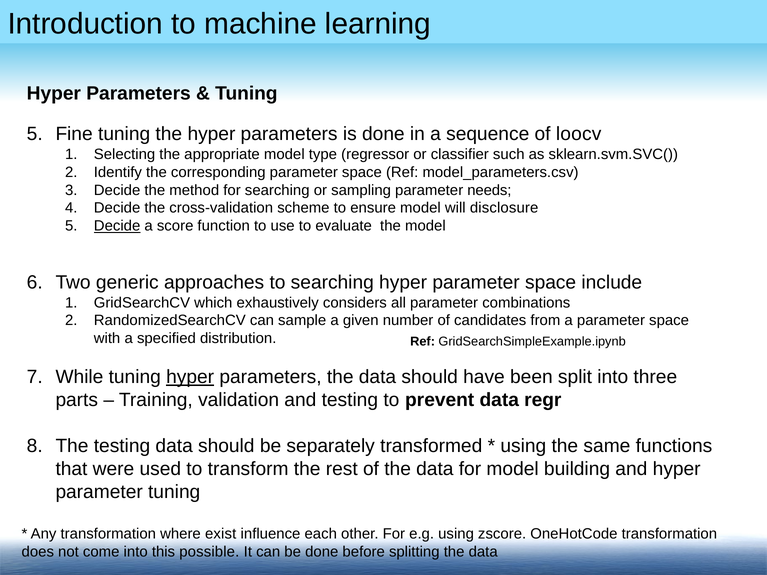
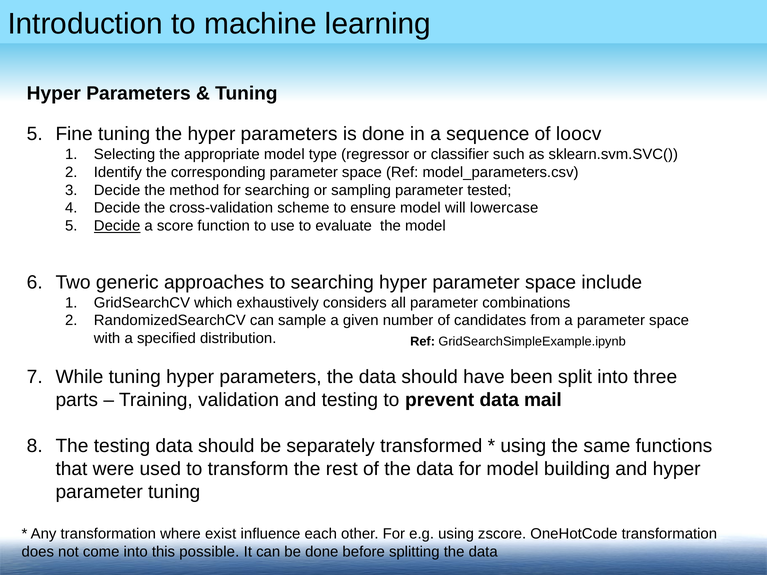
needs: needs -> tested
disclosure: disclosure -> lowercase
hyper at (190, 377) underline: present -> none
regr: regr -> mail
